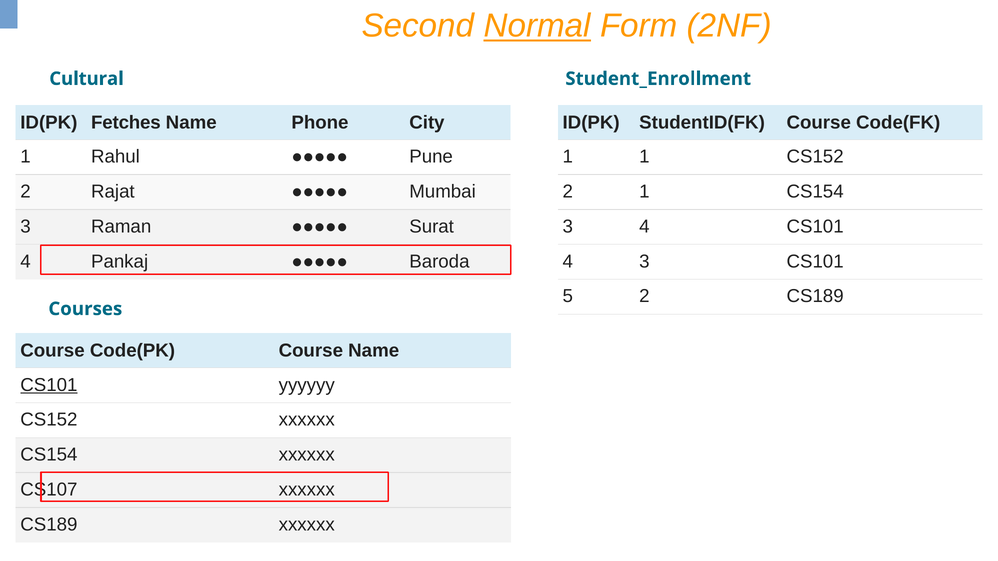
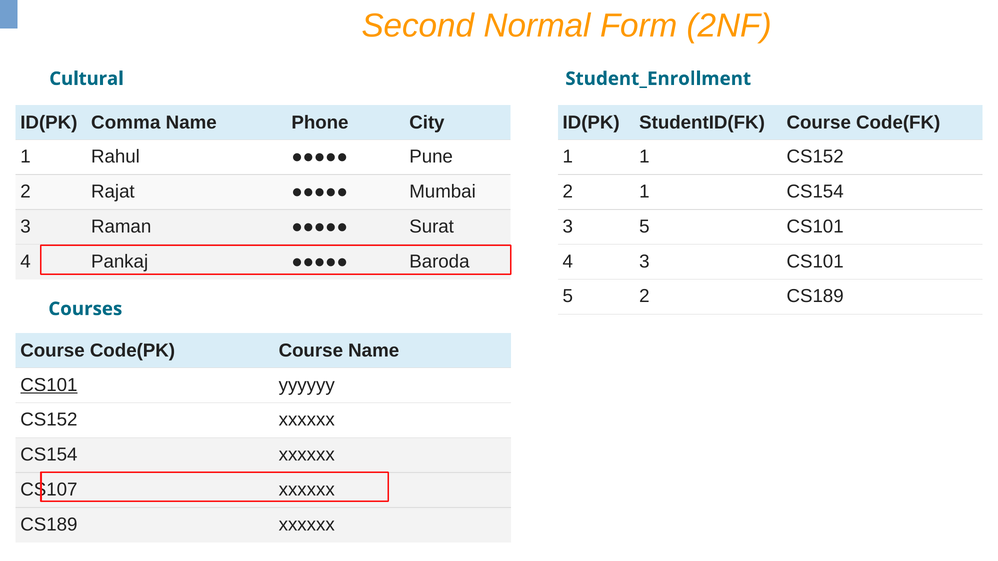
Normal underline: present -> none
Fetches: Fetches -> Comma
3 4: 4 -> 5
